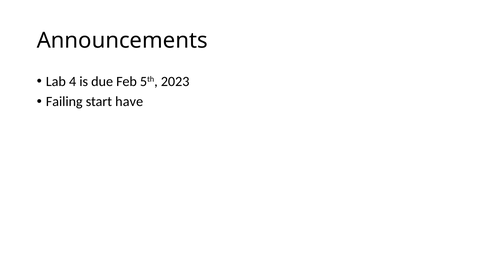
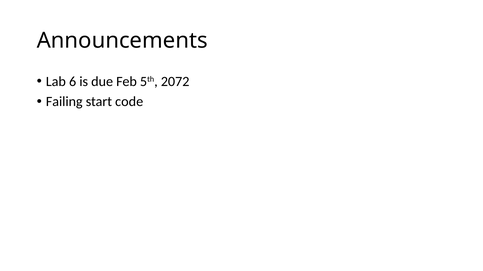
4: 4 -> 6
2023: 2023 -> 2072
have: have -> code
